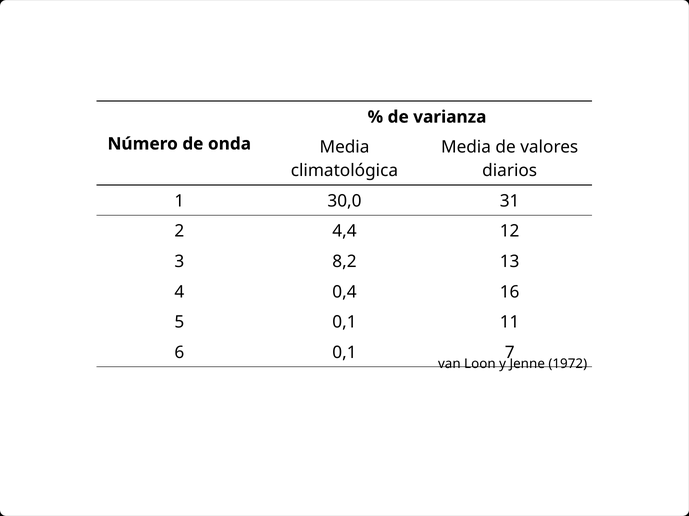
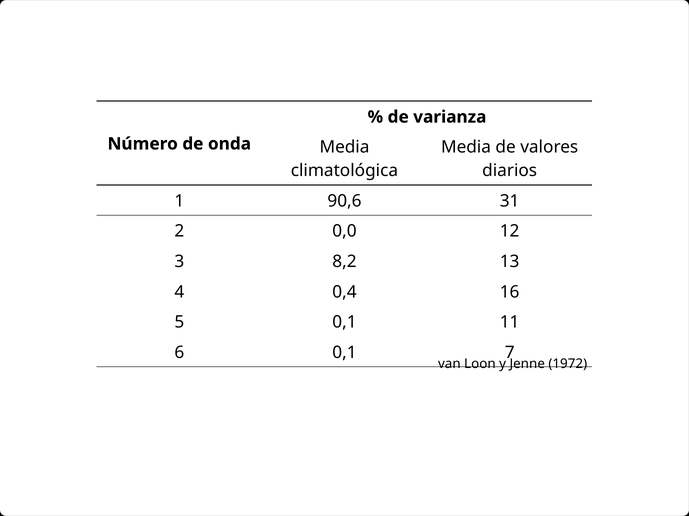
30,0: 30,0 -> 90,6
4,4: 4,4 -> 0,0
